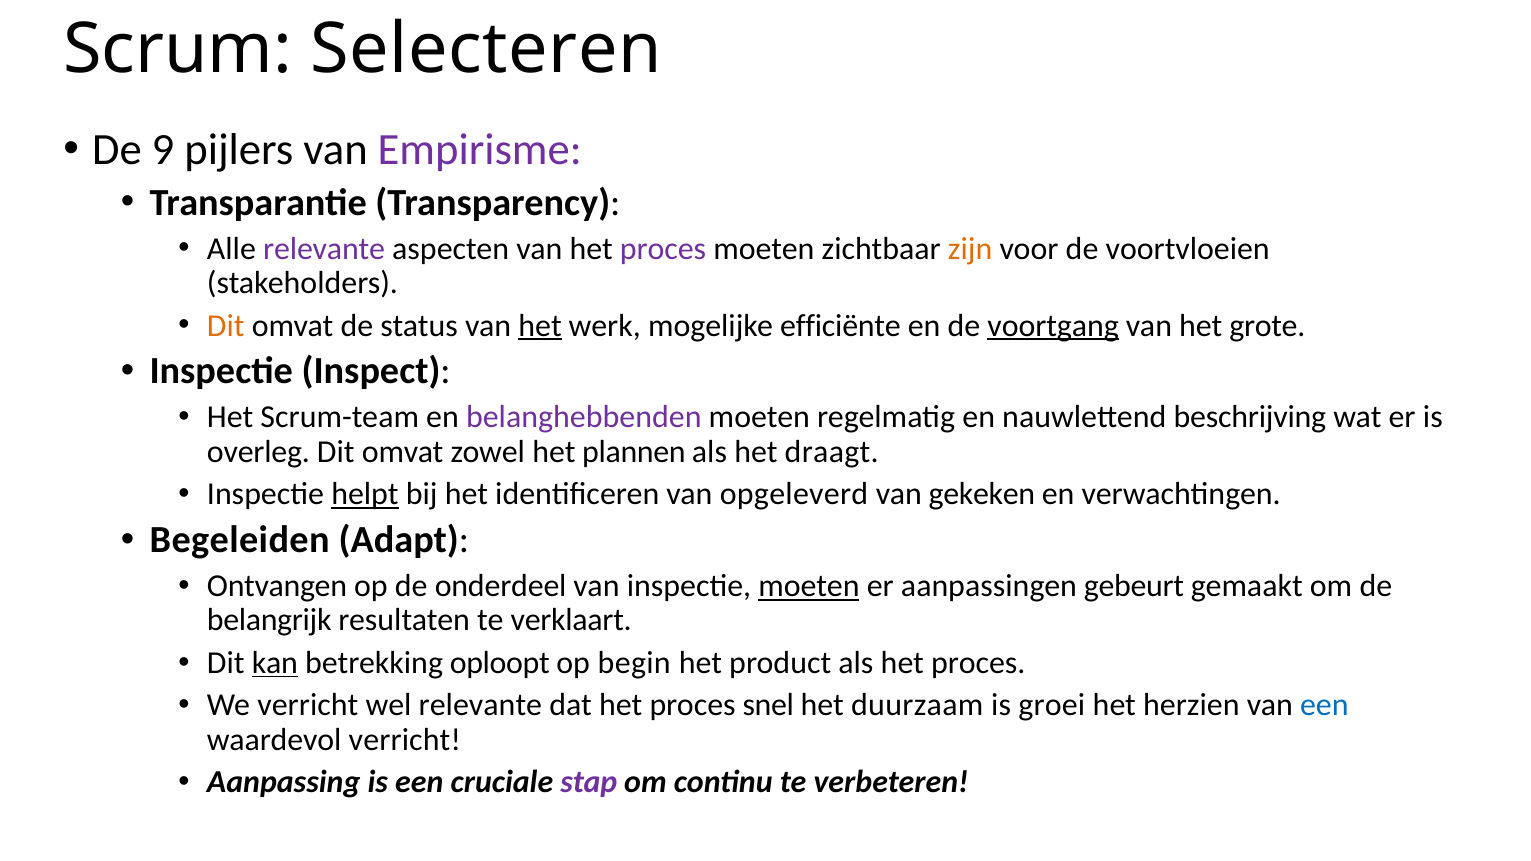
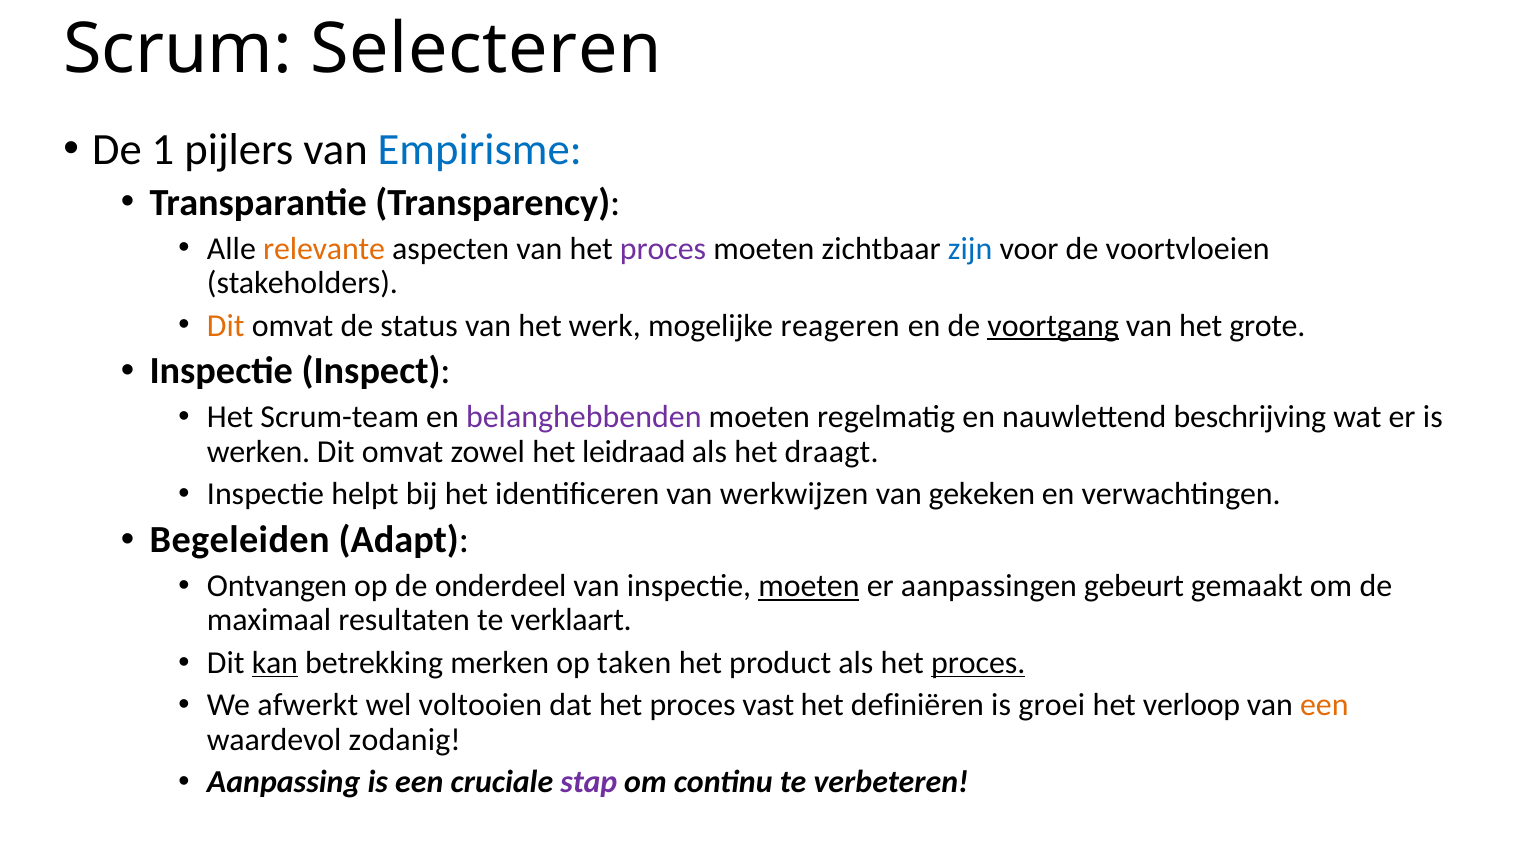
9: 9 -> 1
Empirisme colour: purple -> blue
relevante at (324, 249) colour: purple -> orange
zijn colour: orange -> blue
het at (540, 326) underline: present -> none
efficiënte: efficiënte -> reageren
overleg: overleg -> werken
plannen: plannen -> leidraad
helpt underline: present -> none
opgeleverd: opgeleverd -> werkwijzen
belangrijk: belangrijk -> maximaal
oploopt: oploopt -> merken
begin: begin -> taken
proces at (978, 663) underline: none -> present
We verricht: verricht -> afwerkt
wel relevante: relevante -> voltooien
snel: snel -> vast
duurzaam: duurzaam -> definiëren
herzien: herzien -> verloop
een at (1324, 705) colour: blue -> orange
waardevol verricht: verricht -> zodanig
